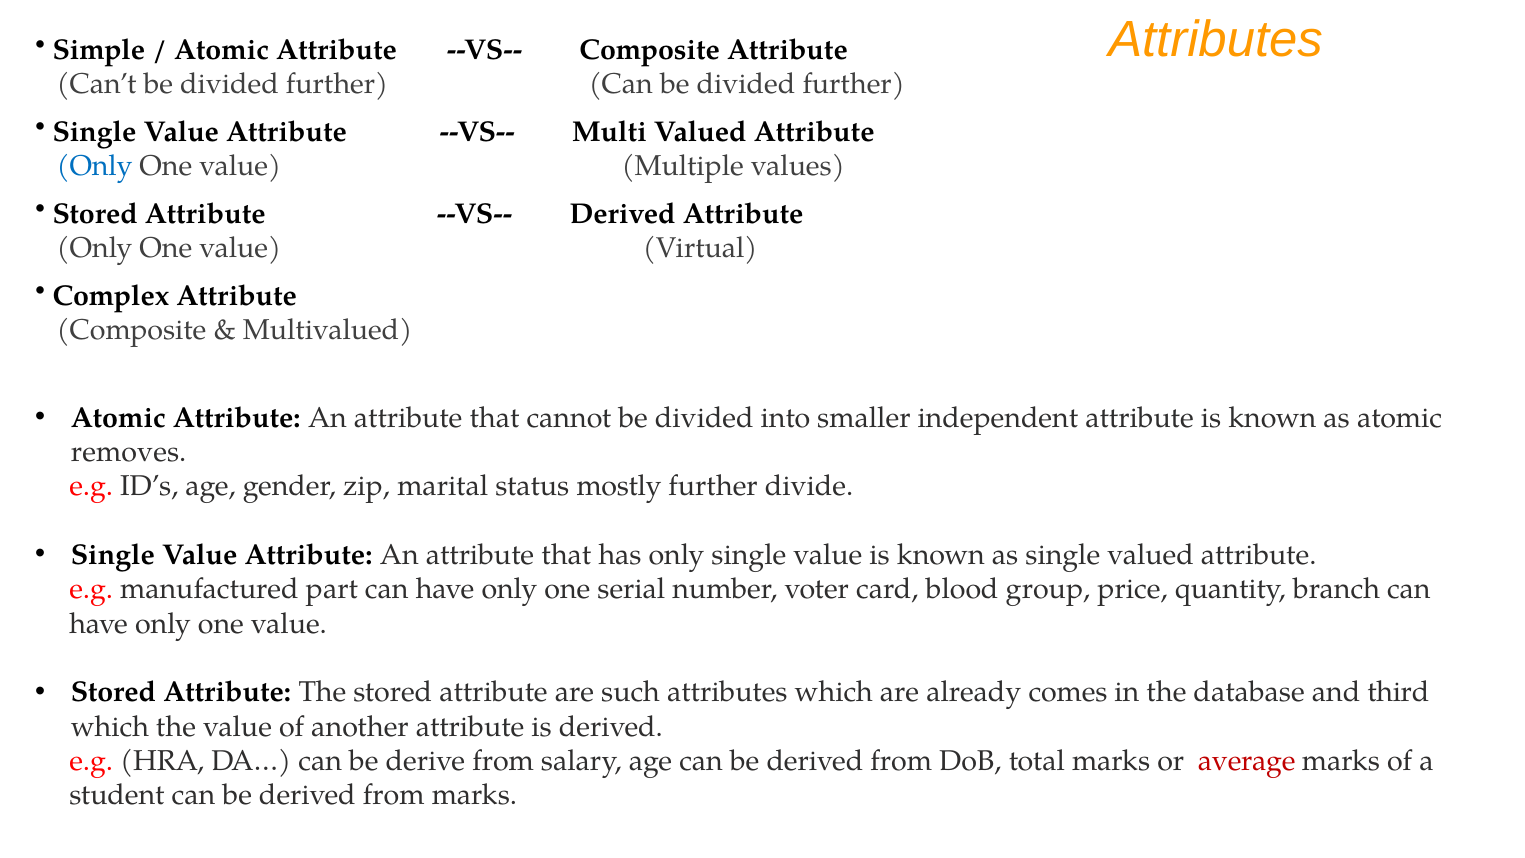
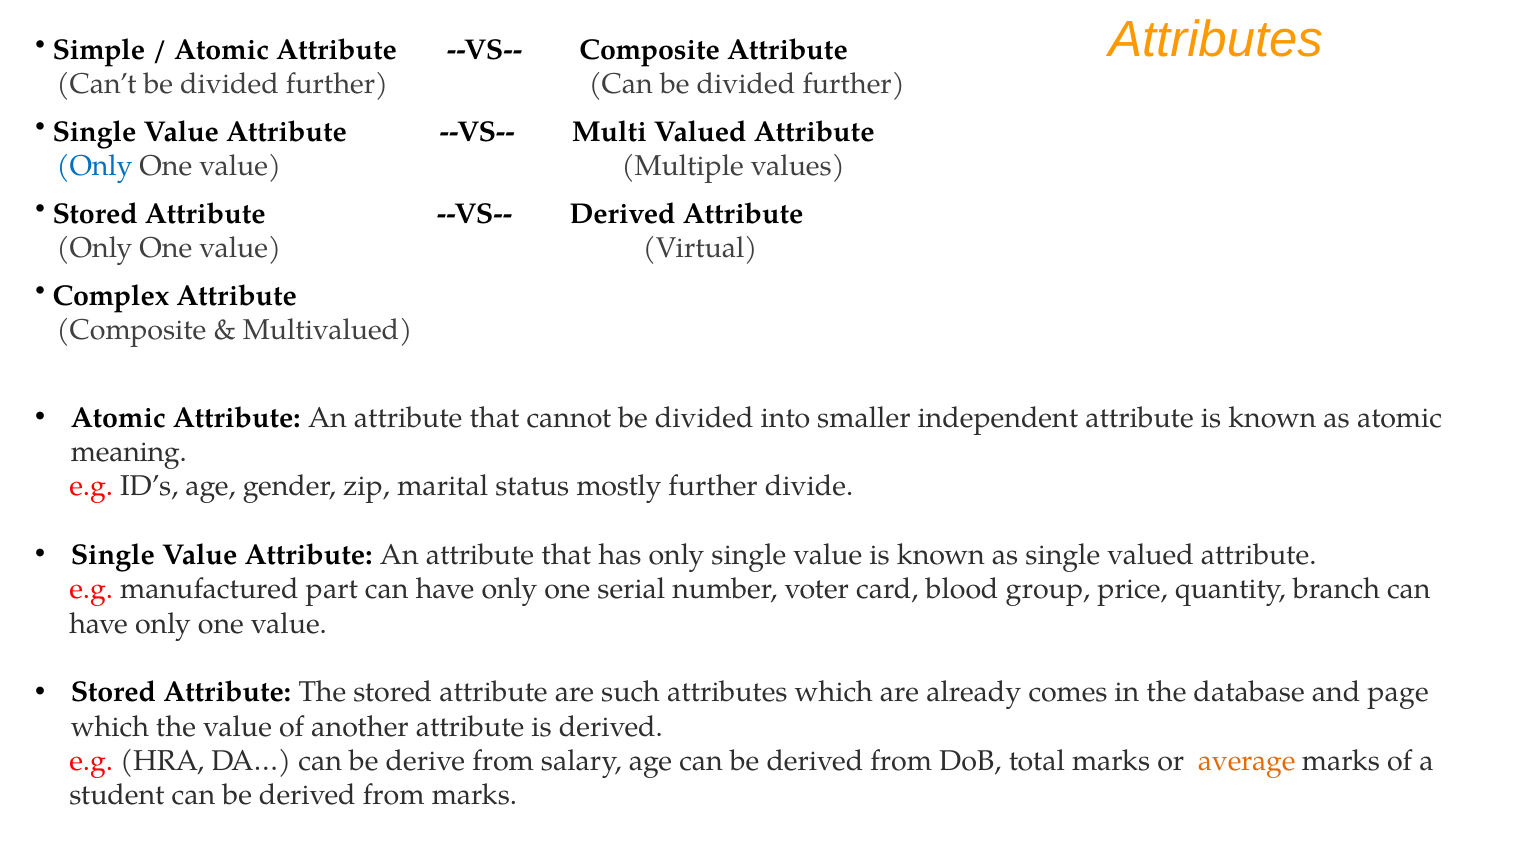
removes: removes -> meaning
third: third -> page
average colour: red -> orange
